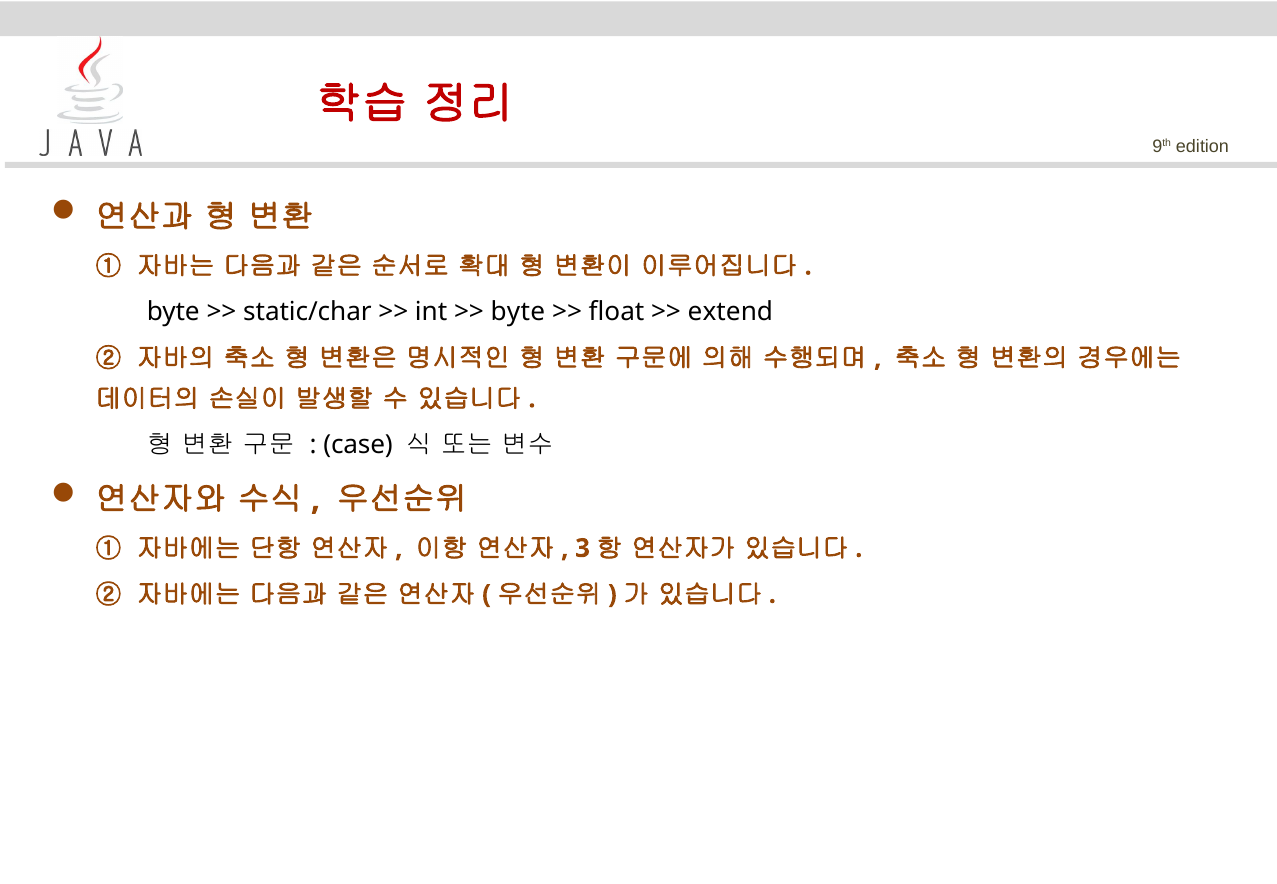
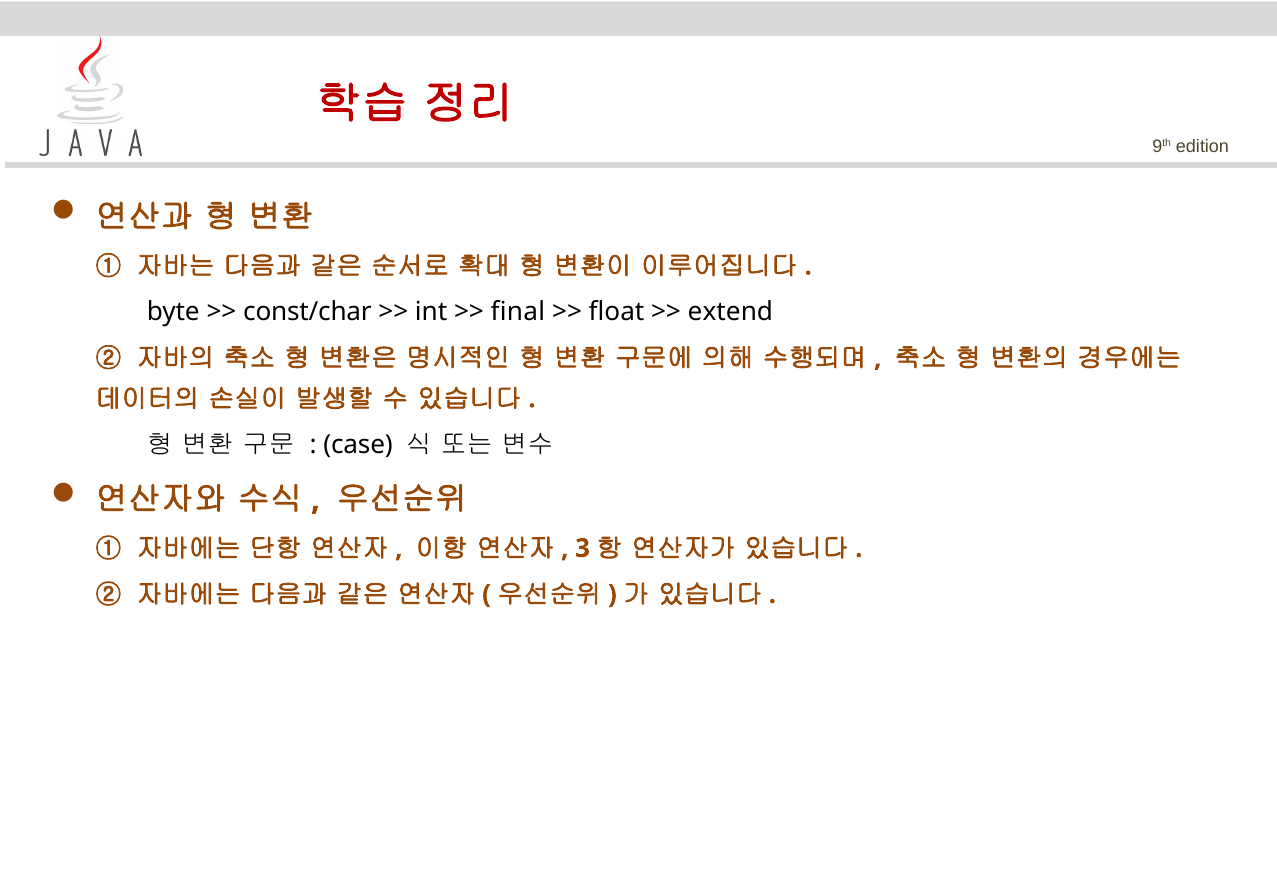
static/char: static/char -> const/char
byte at (518, 312): byte -> final
